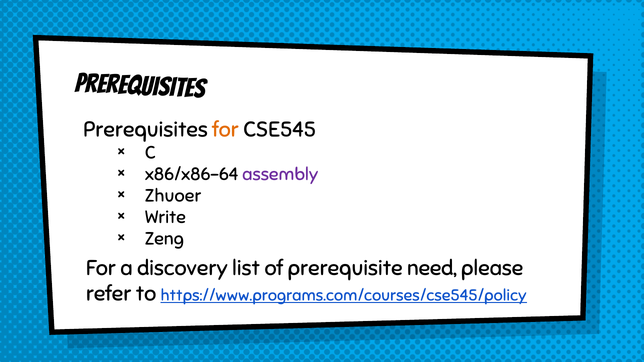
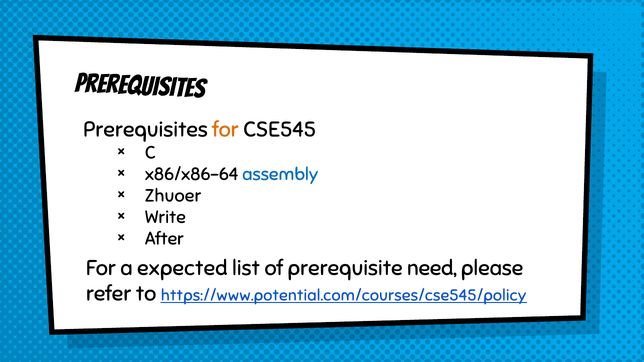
assembly colour: purple -> blue
Zeng: Zeng -> After
discovery: discovery -> expected
https://www.programs.com/courses/cse545/policy: https://www.programs.com/courses/cse545/policy -> https://www.potential.com/courses/cse545/policy
